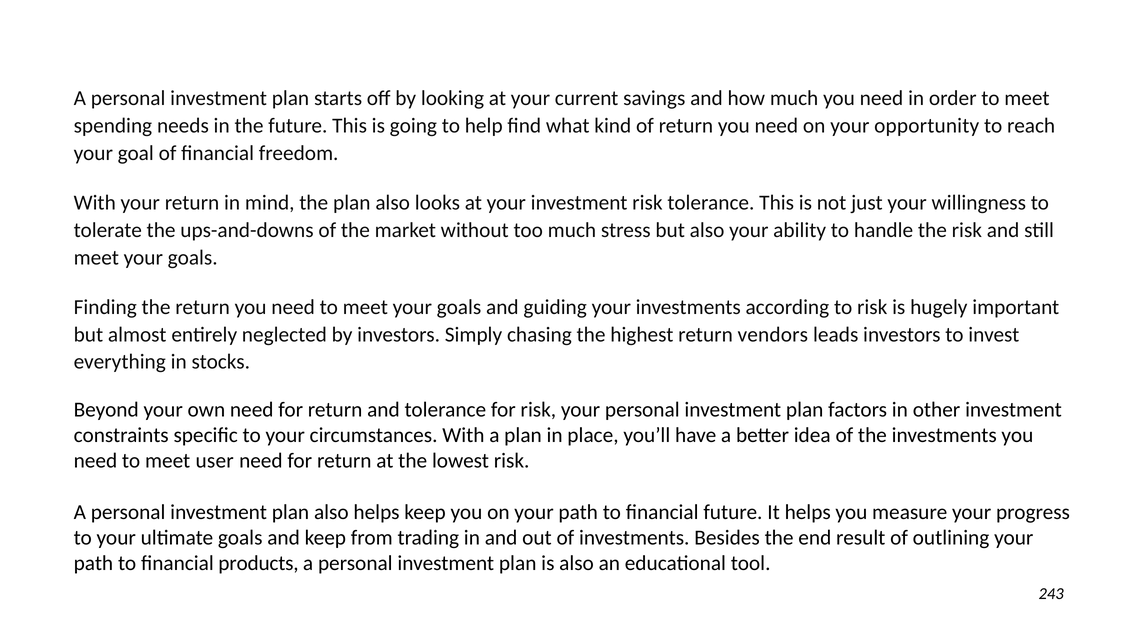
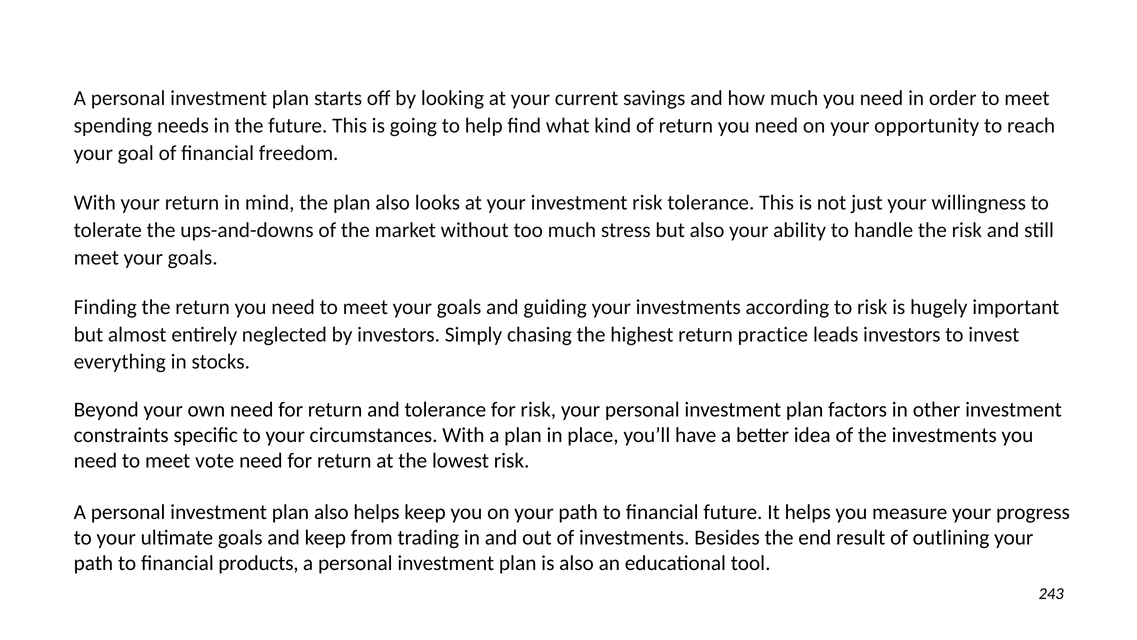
vendors: vendors -> practice
user: user -> vote
